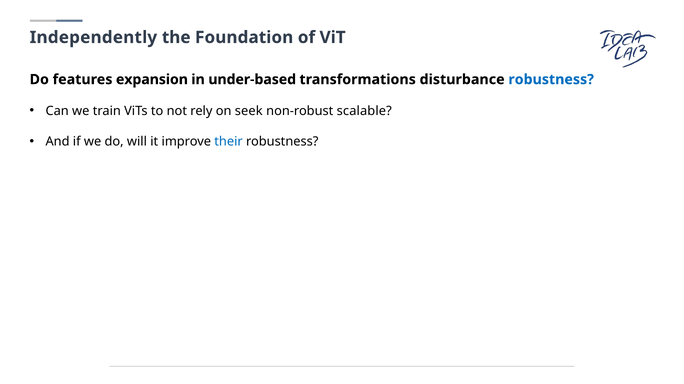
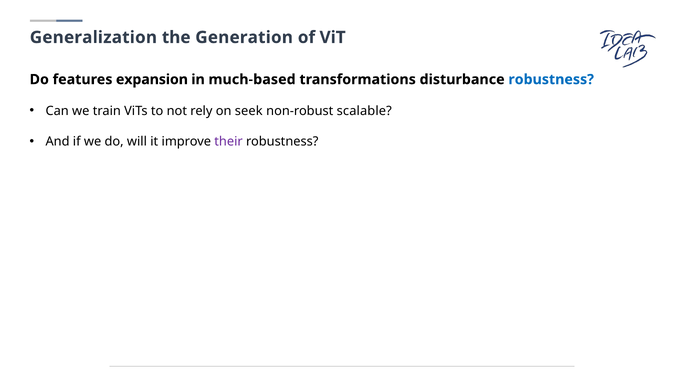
Independently: Independently -> Generalization
Foundation: Foundation -> Generation
under-based: under-based -> much-based
their colour: blue -> purple
